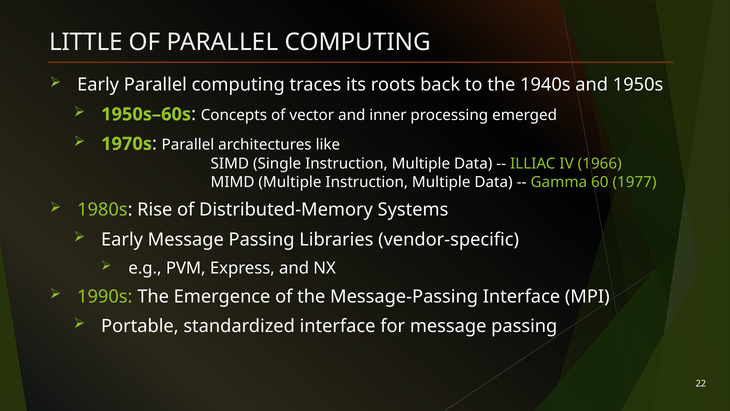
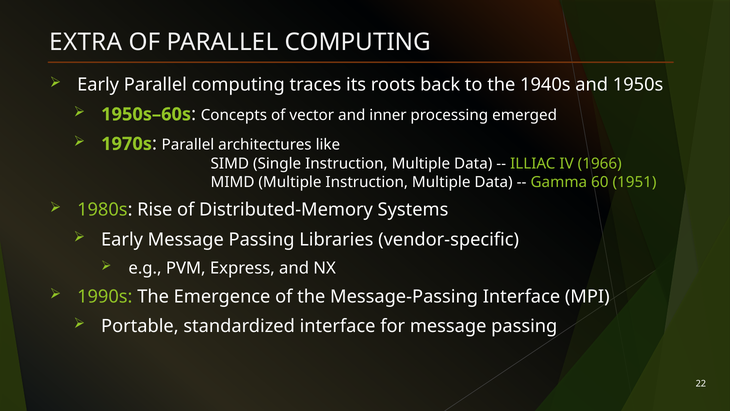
LITTLE: LITTLE -> EXTRA
1977: 1977 -> 1951
